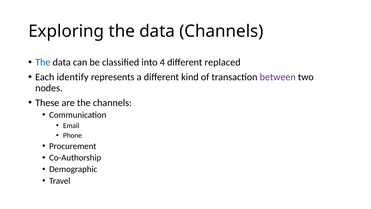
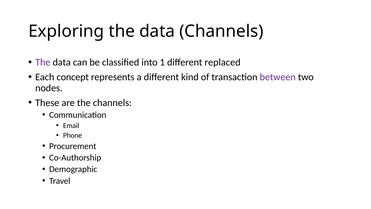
The at (43, 62) colour: blue -> purple
4: 4 -> 1
identify: identify -> concept
